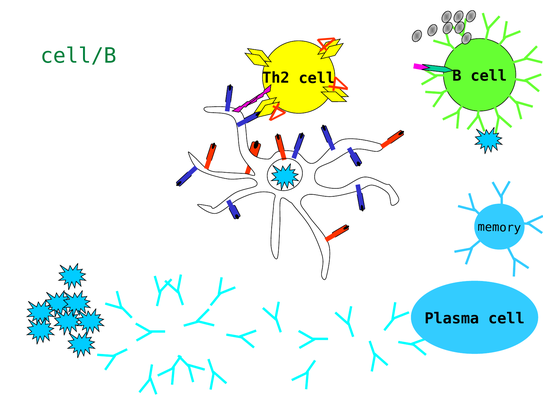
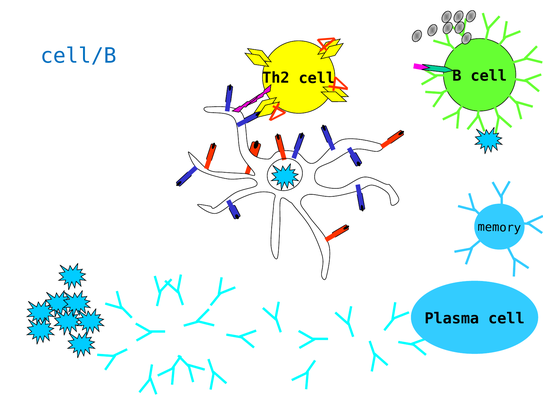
cell/B colour: green -> blue
